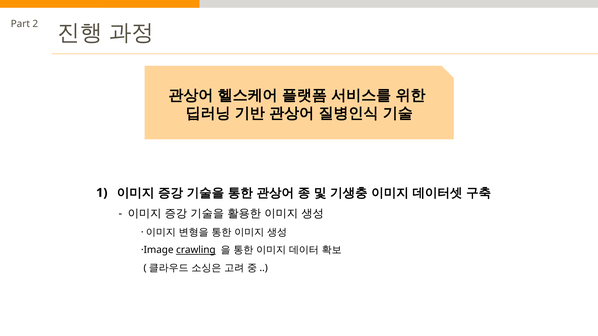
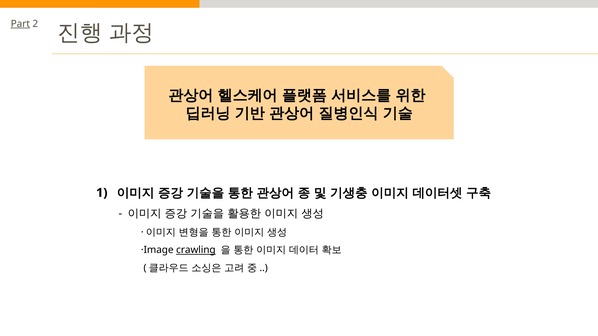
Part underline: none -> present
